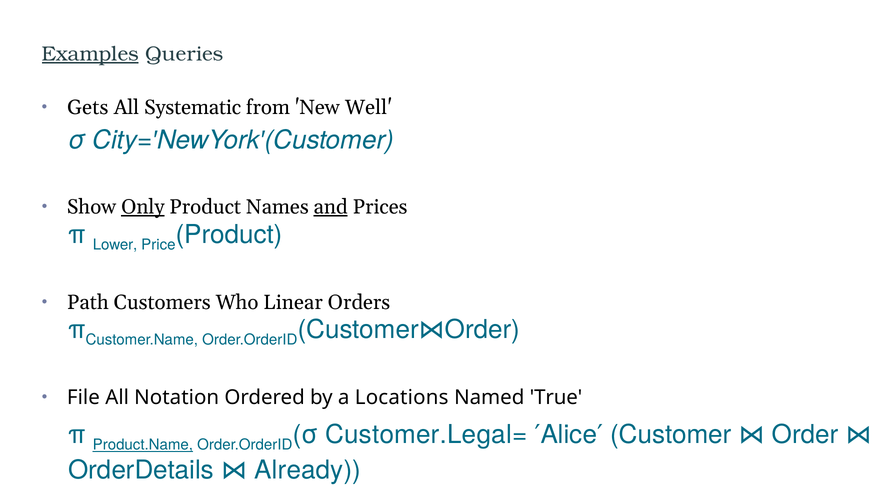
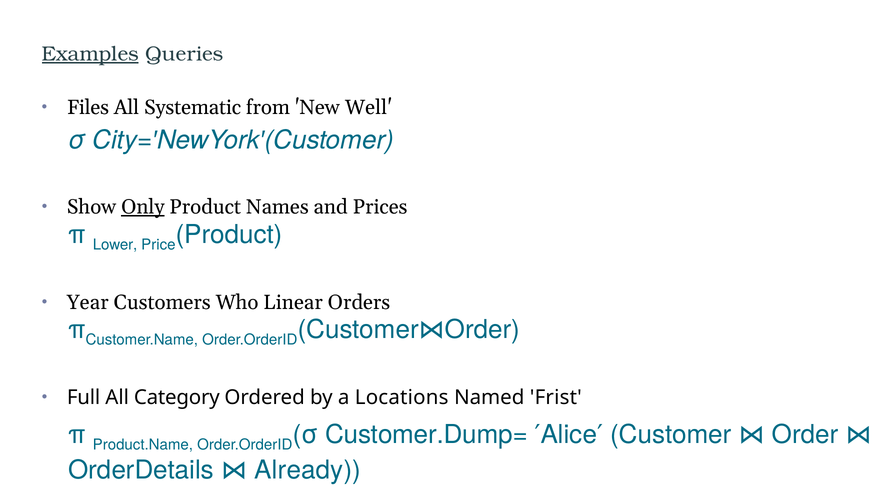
Gets: Gets -> Files
and underline: present -> none
Path: Path -> Year
File: File -> Full
Notation: Notation -> Category
True: True -> Frist
Product.Name underline: present -> none
Customer.Legal=: Customer.Legal= -> Customer.Dump=
